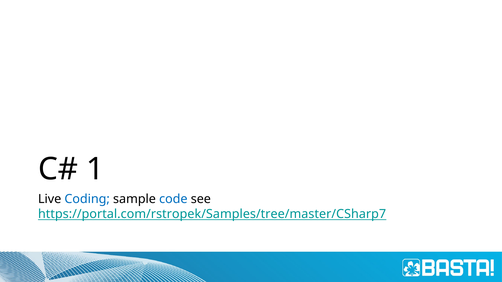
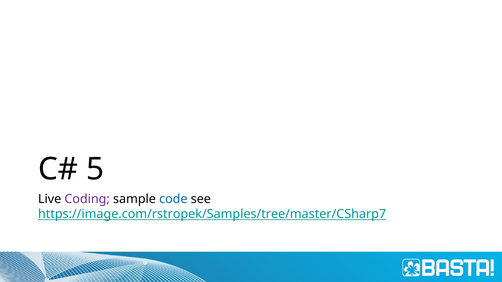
1: 1 -> 5
Coding colour: blue -> purple
https://portal.com/rstropek/Samples/tree/master/CSharp7: https://portal.com/rstropek/Samples/tree/master/CSharp7 -> https://image.com/rstropek/Samples/tree/master/CSharp7
